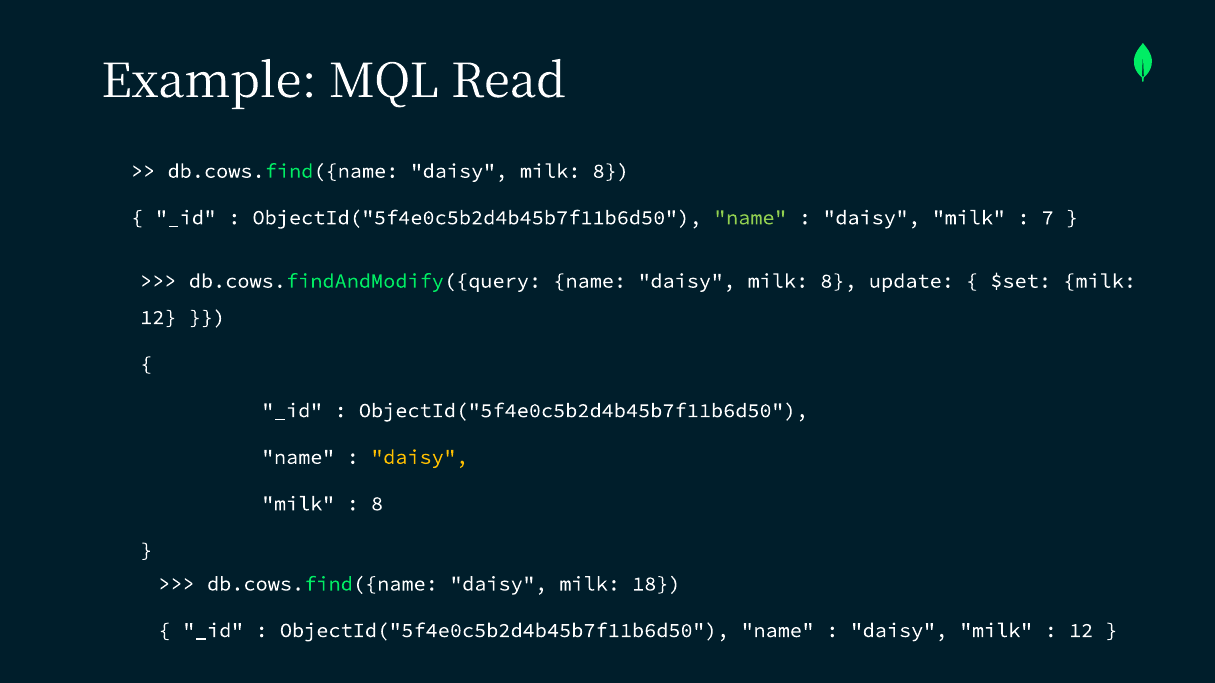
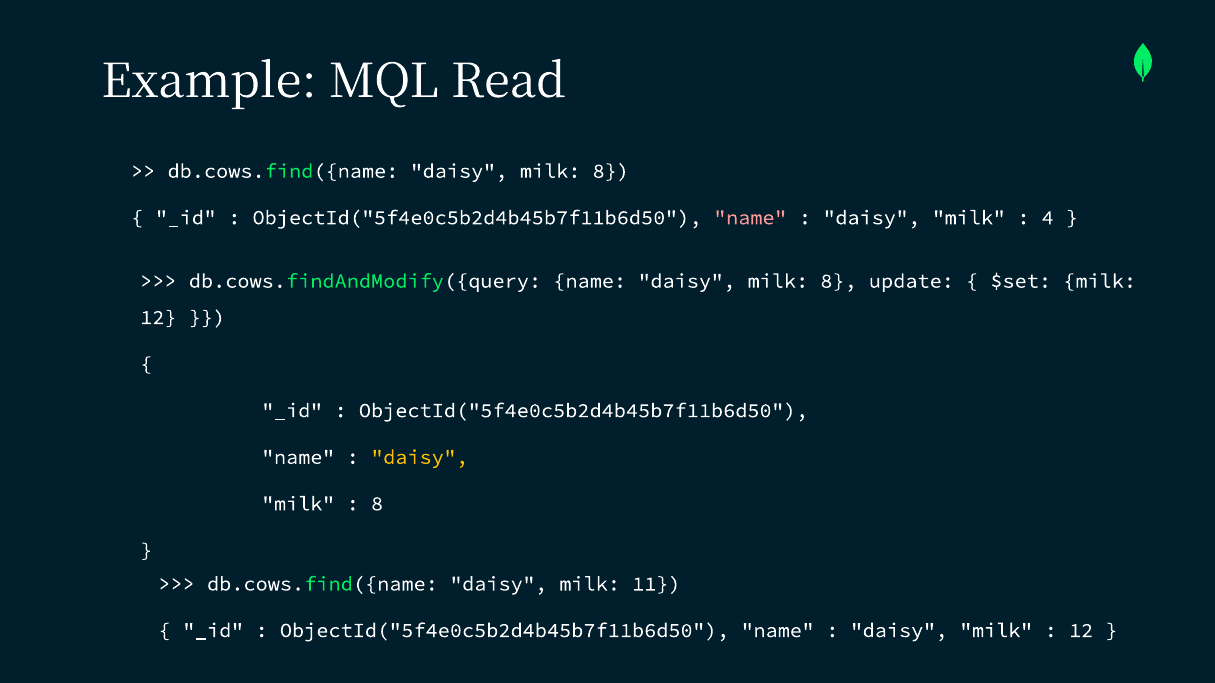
name at (750, 218) colour: light green -> pink
7: 7 -> 4
18: 18 -> 11
